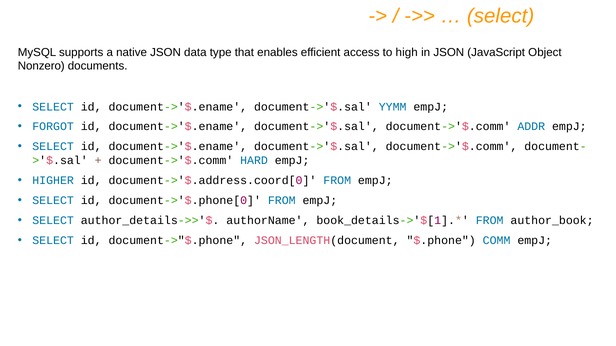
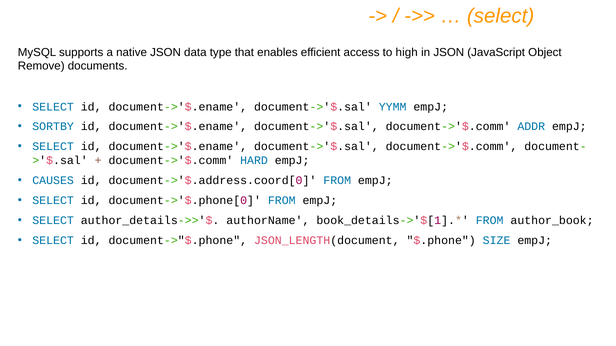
Nonzero: Nonzero -> Remove
FORGOT: FORGOT -> SORTBY
HIGHER: HIGHER -> CAUSES
COMM: COMM -> SIZE
